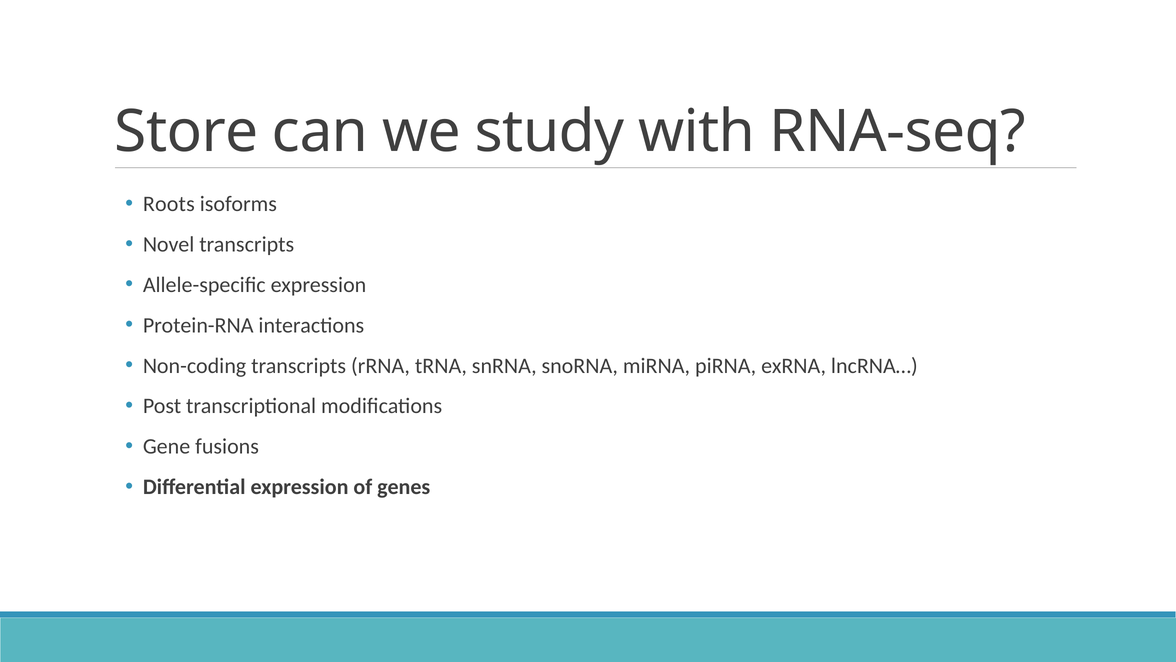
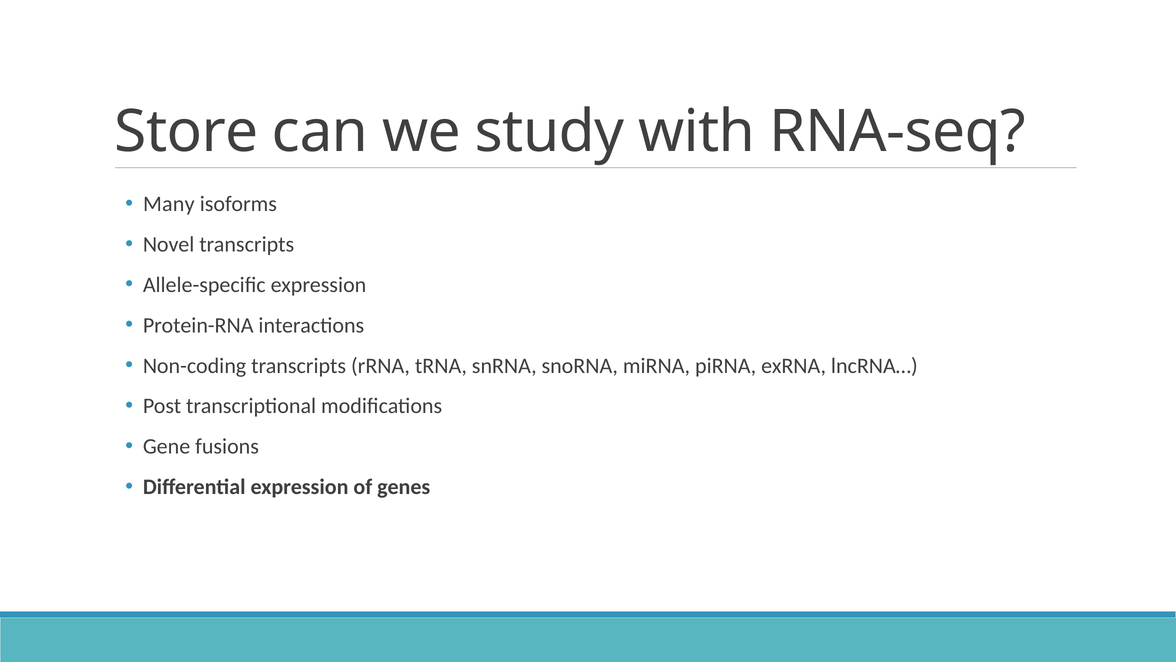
Roots: Roots -> Many
